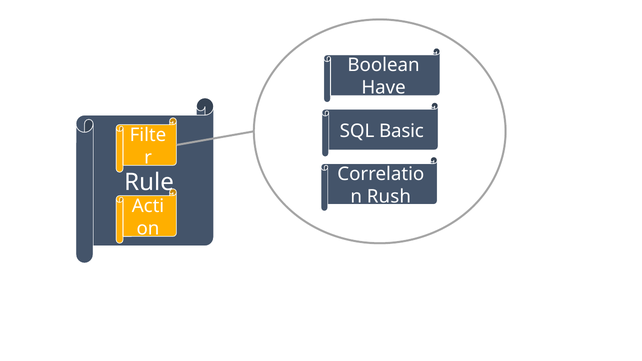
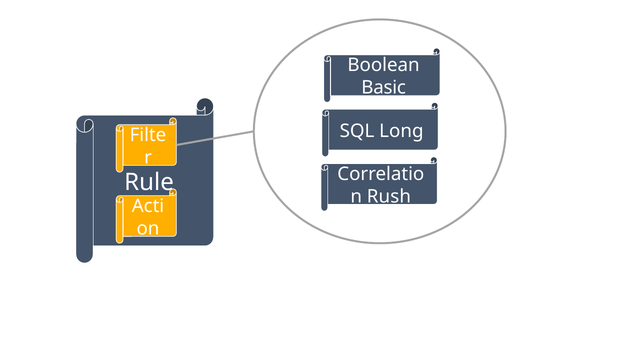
Have: Have -> Basic
Basic: Basic -> Long
